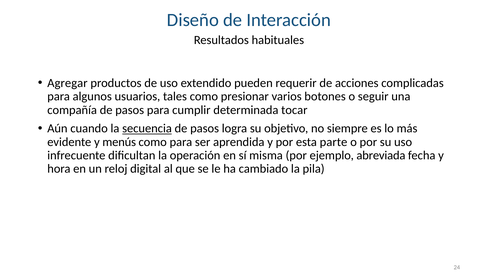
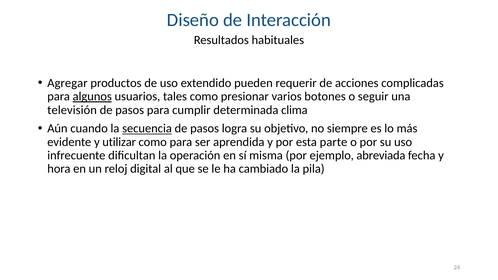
algunos underline: none -> present
compañía: compañía -> televisión
tocar: tocar -> clima
menús: menús -> utilizar
